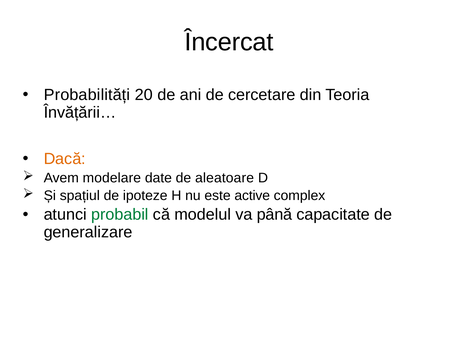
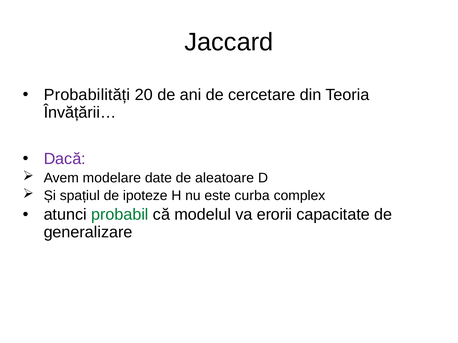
Încercat: Încercat -> Jaccard
Dacă colour: orange -> purple
active: active -> curba
până: până -> erorii
